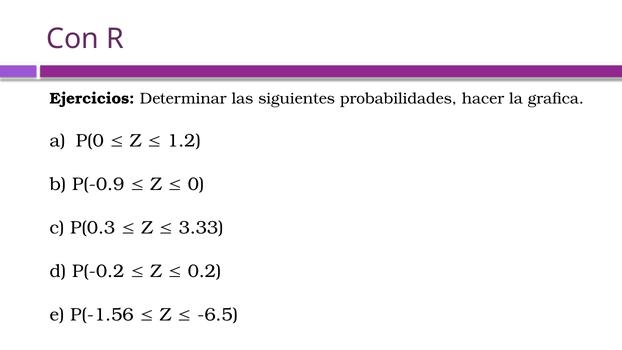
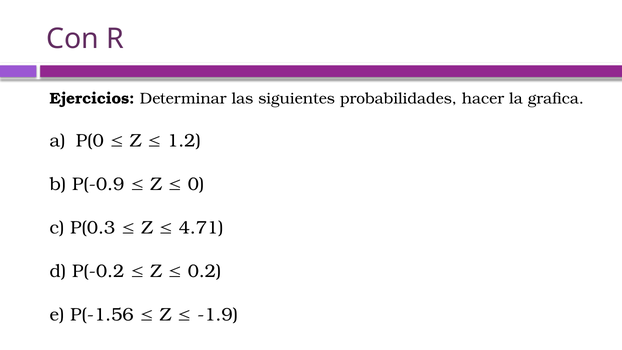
3.33: 3.33 -> 4.71
-6.5: -6.5 -> -1.9
